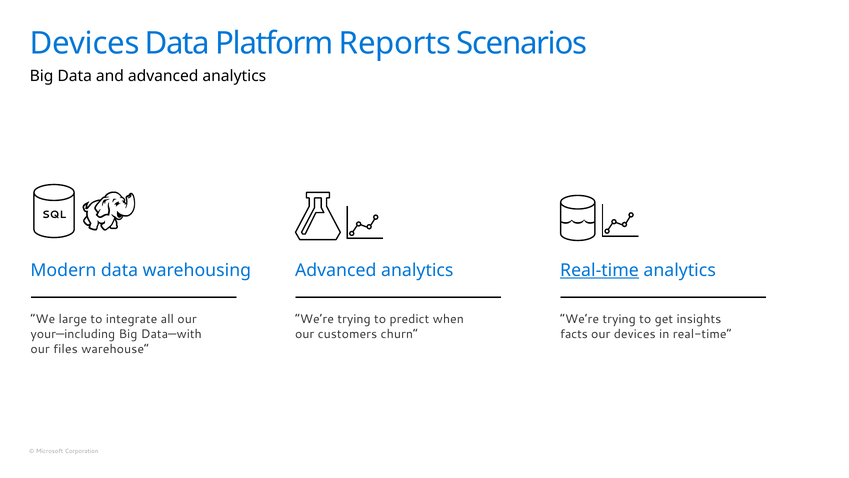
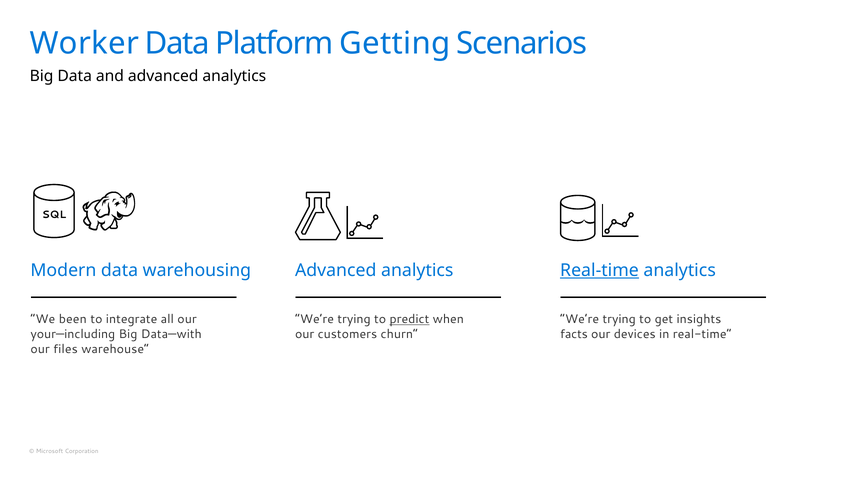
Devices at (85, 44): Devices -> Worker
Reports: Reports -> Getting
large: large -> been
predict underline: none -> present
